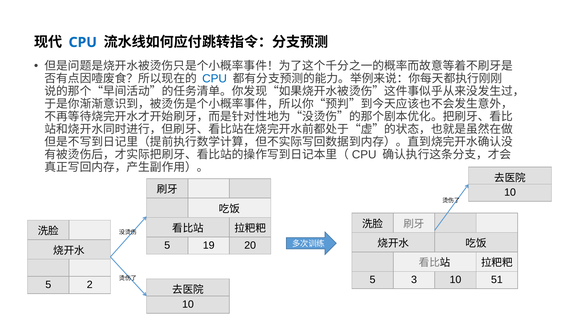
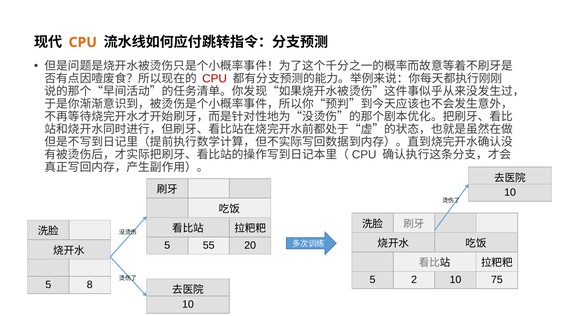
CPU at (83, 42) colour: blue -> orange
CPU at (215, 79) colour: blue -> red
19: 19 -> 55
3: 3 -> 2
51: 51 -> 75
2: 2 -> 8
